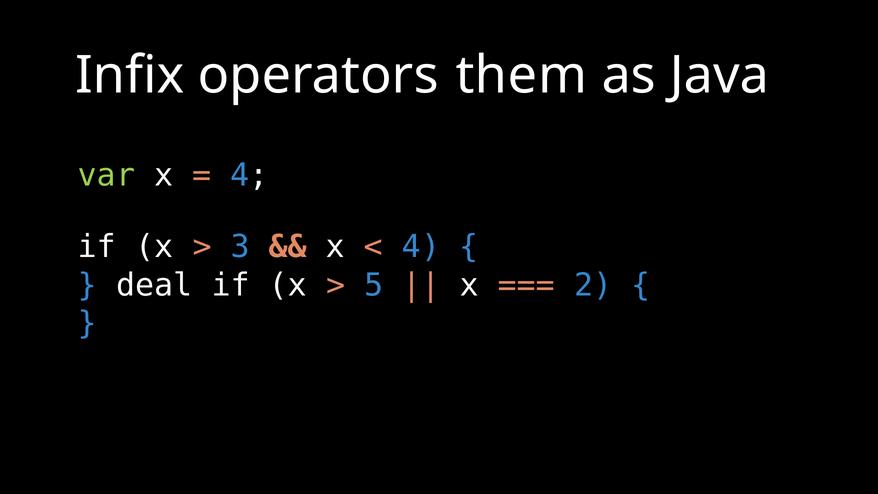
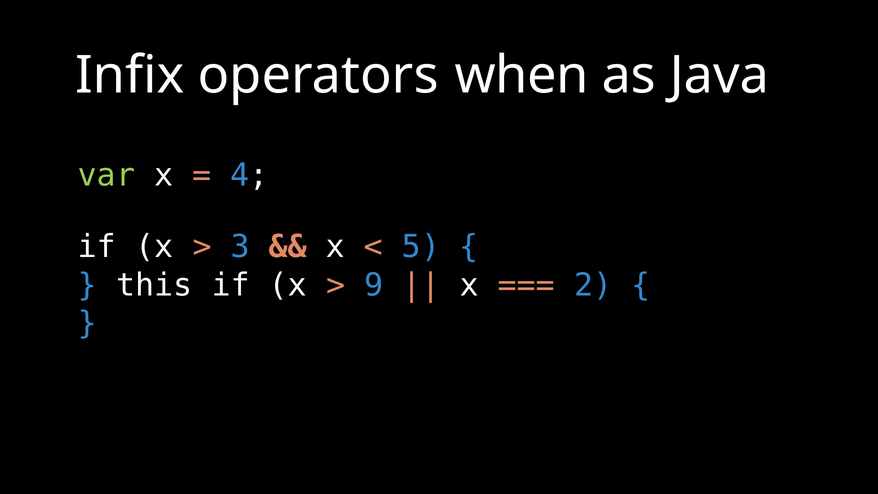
them: them -> when
4 at (421, 247): 4 -> 5
deal: deal -> this
5: 5 -> 9
